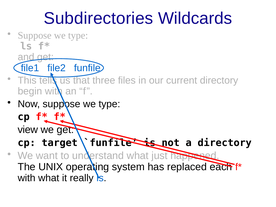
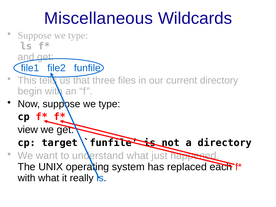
Subdirectories: Subdirectories -> Miscellaneous
